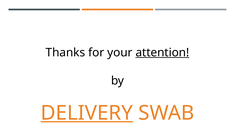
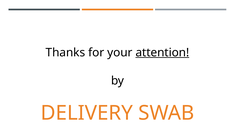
DELIVERY underline: present -> none
